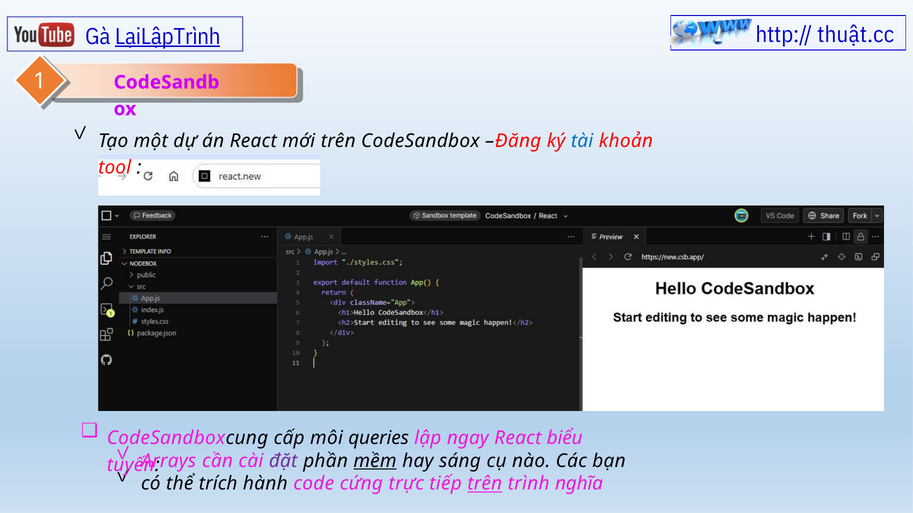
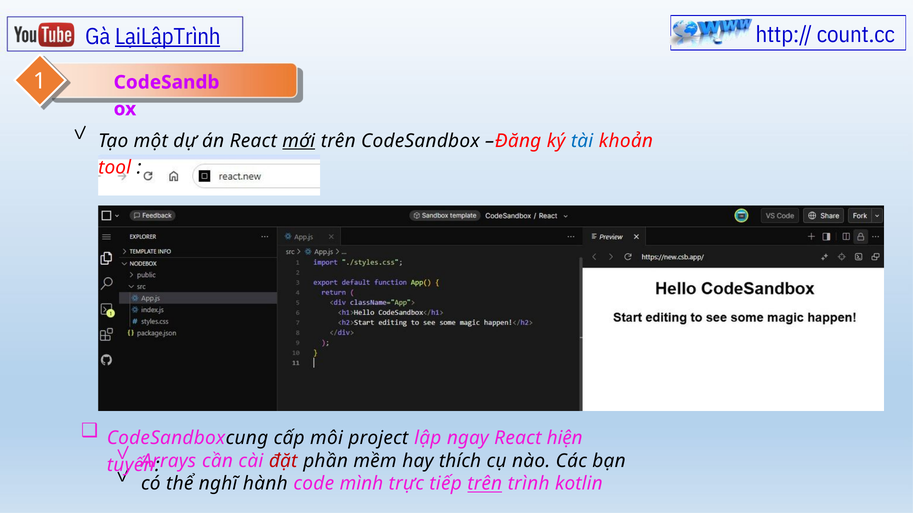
thuật.cc: thuật.cc -> count.cc
mới underline: none -> present
queries: queries -> project
biểu: biểu -> hiện
đặt colour: purple -> red
mềm underline: present -> none
sáng: sáng -> thích
trích: trích -> nghĩ
cứng: cứng -> mình
nghĩa: nghĩa -> kotlin
